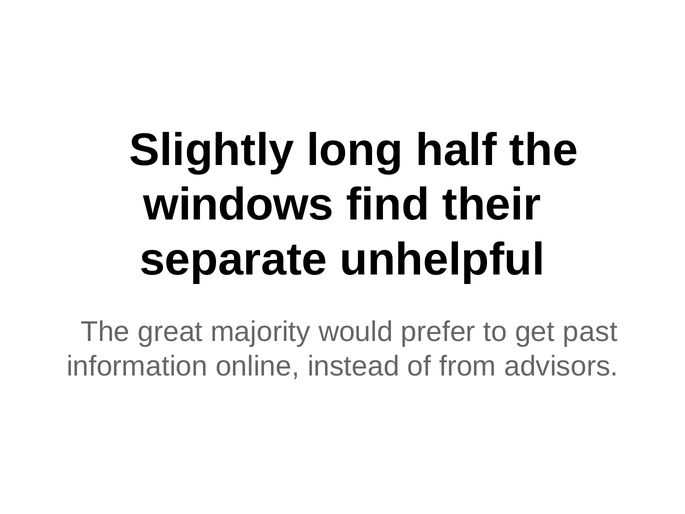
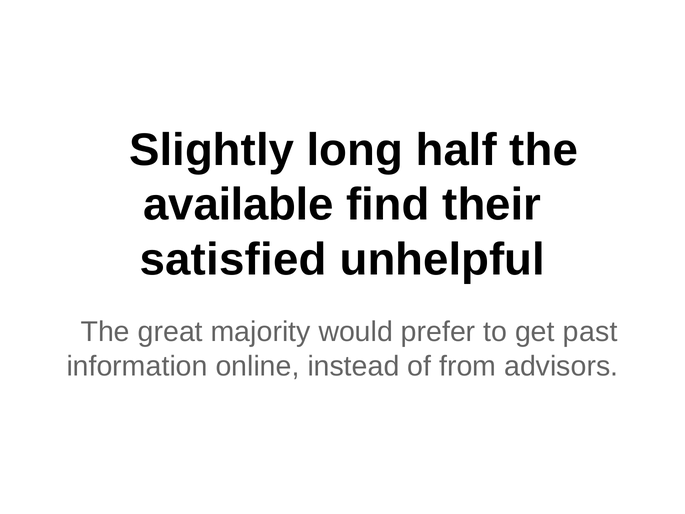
windows: windows -> available
separate: separate -> satisfied
